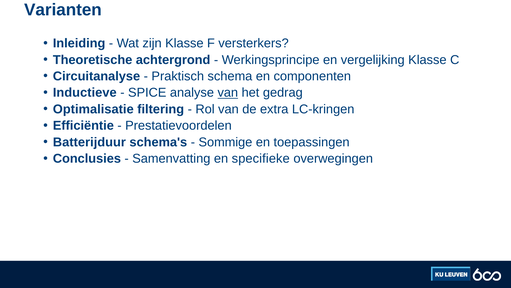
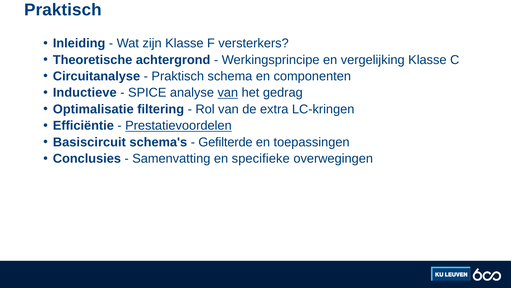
Varianten at (63, 10): Varianten -> Praktisch
Prestatievoordelen underline: none -> present
Batterijduur: Batterijduur -> Basiscircuit
Sommige: Sommige -> Gefilterde
